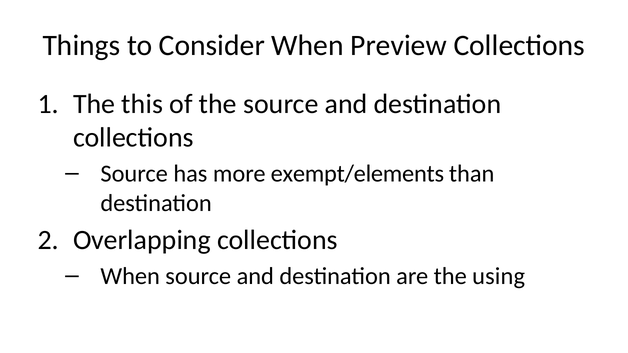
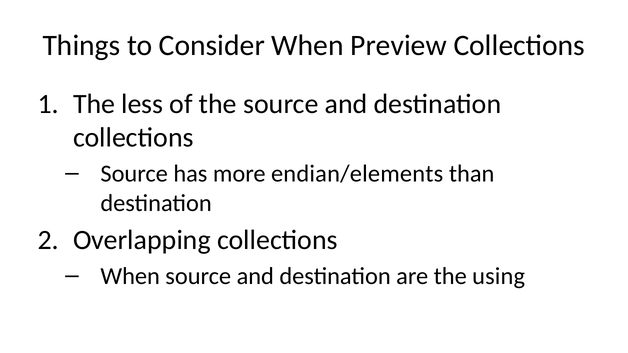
this: this -> less
exempt/elements: exempt/elements -> endian/elements
